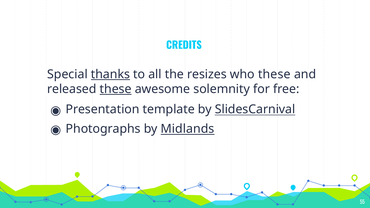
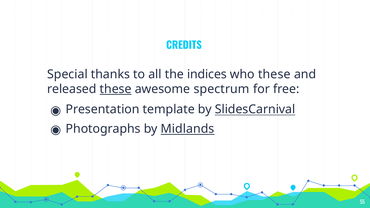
thanks underline: present -> none
resizes: resizes -> indices
solemnity: solemnity -> spectrum
